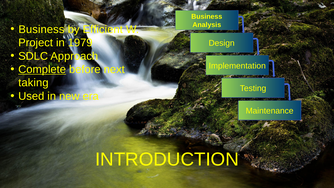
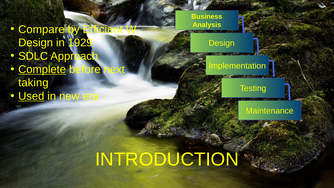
Business at (41, 29): Business -> Compare
Project at (36, 43): Project -> Design
1979: 1979 -> 1929
Used underline: none -> present
